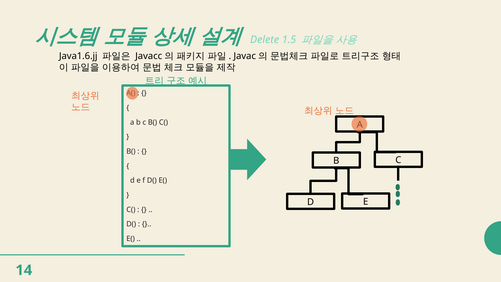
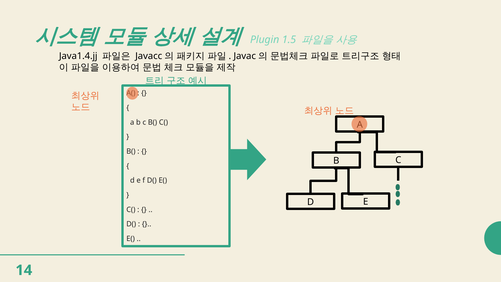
Delete: Delete -> Plugin
Java1.6.jj: Java1.6.jj -> Java1.4.jj
